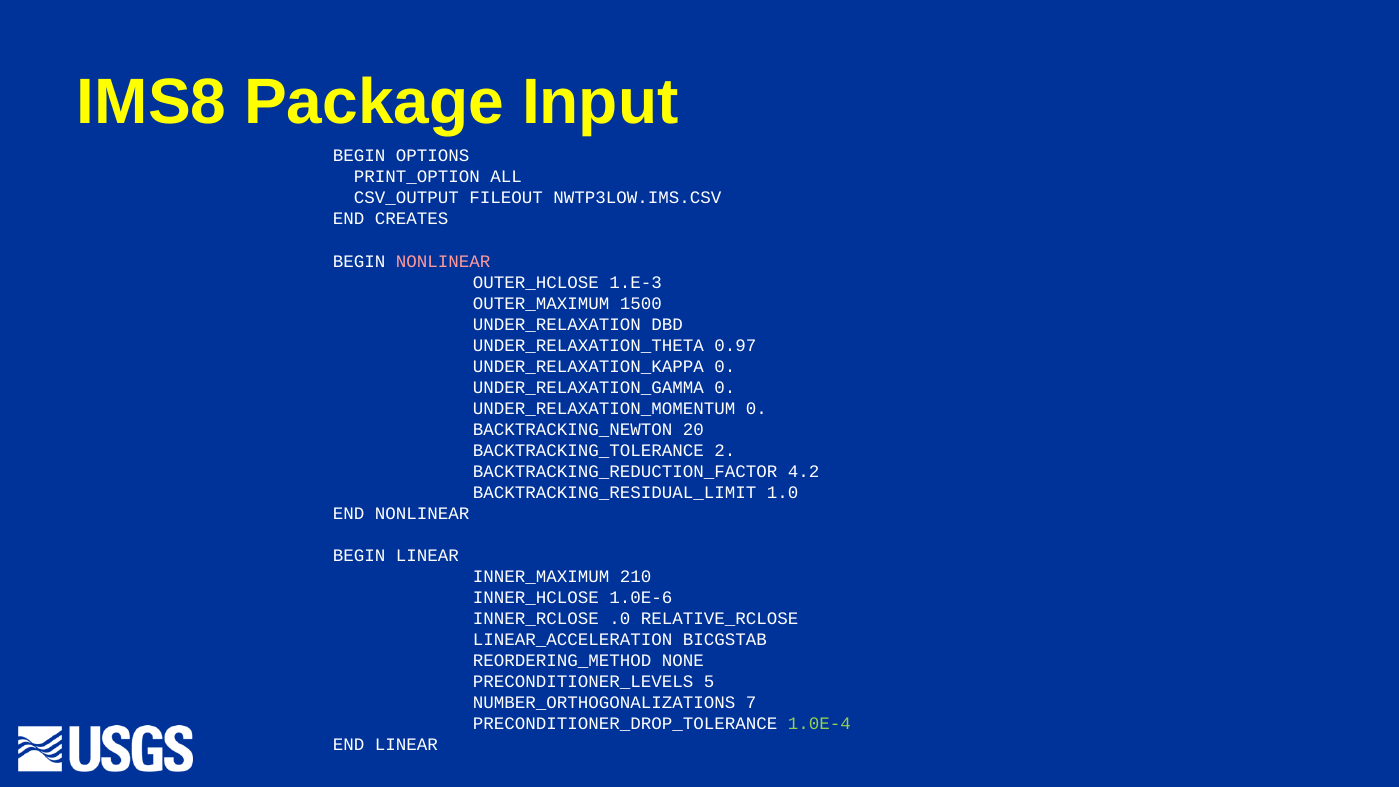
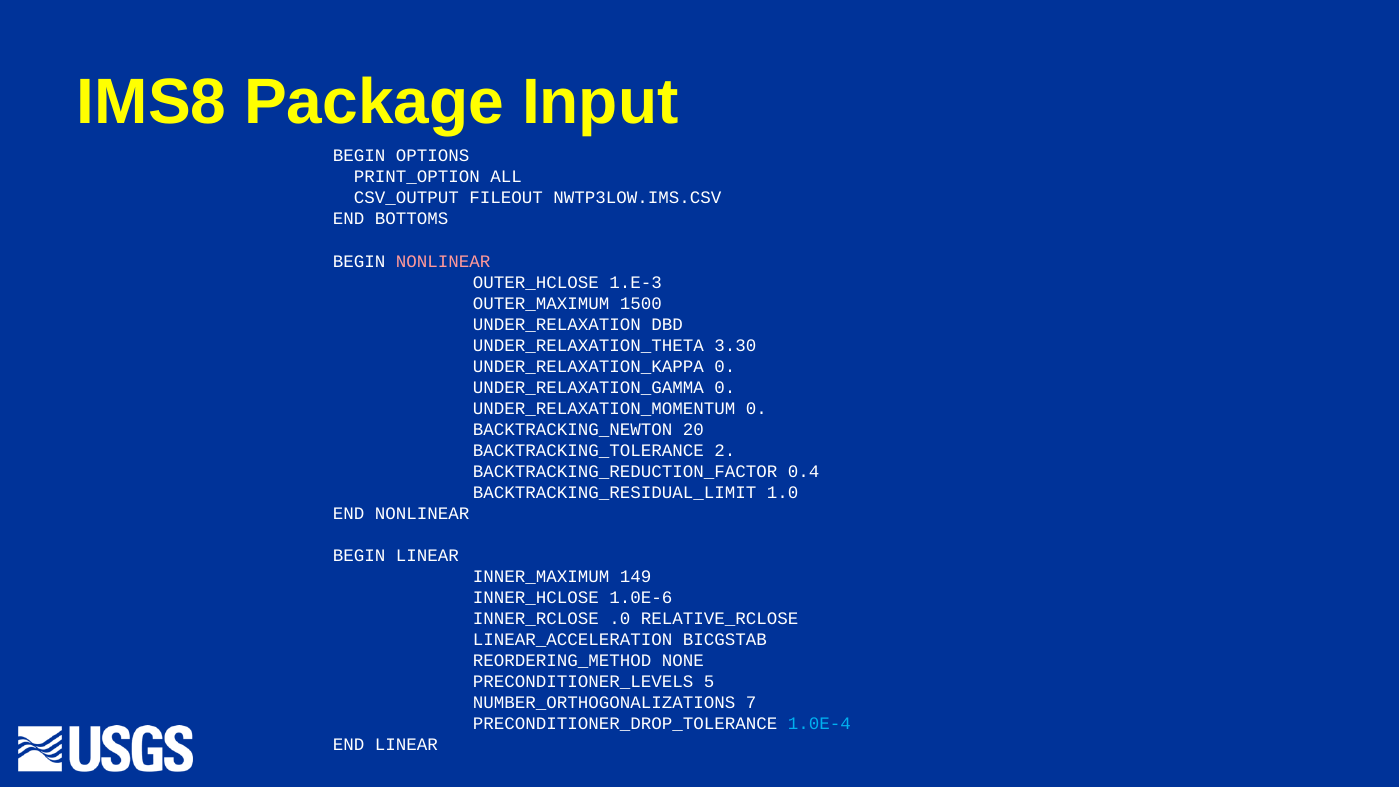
CREATES: CREATES -> BOTTOMS
0.97: 0.97 -> 3.30
4.2: 4.2 -> 0.4
210: 210 -> 149
1.0E-4 colour: light green -> light blue
